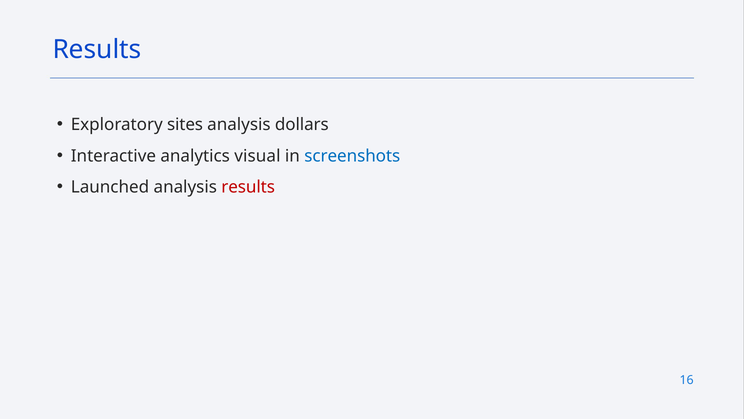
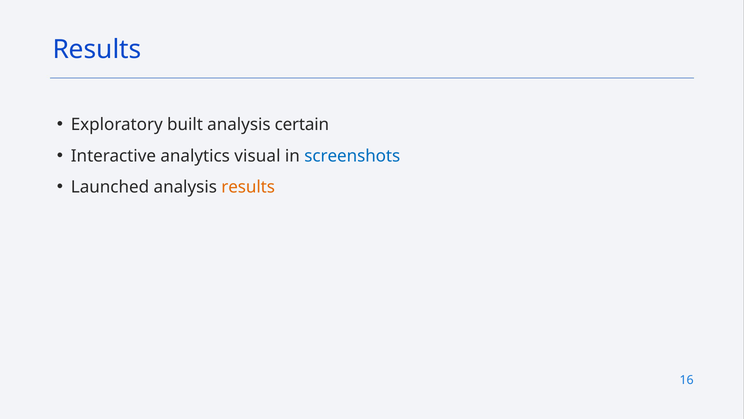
sites: sites -> built
dollars: dollars -> certain
results at (248, 187) colour: red -> orange
